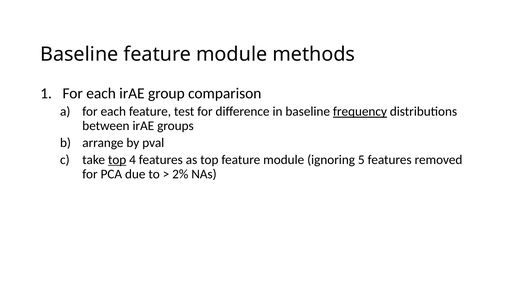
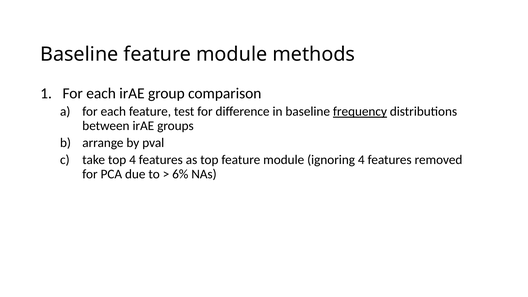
top at (117, 160) underline: present -> none
ignoring 5: 5 -> 4
2%: 2% -> 6%
